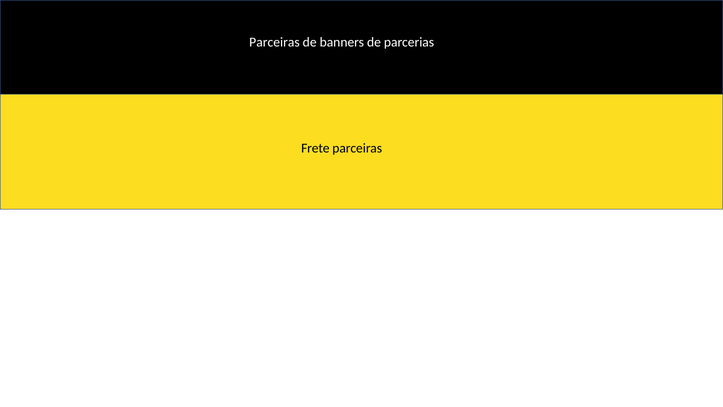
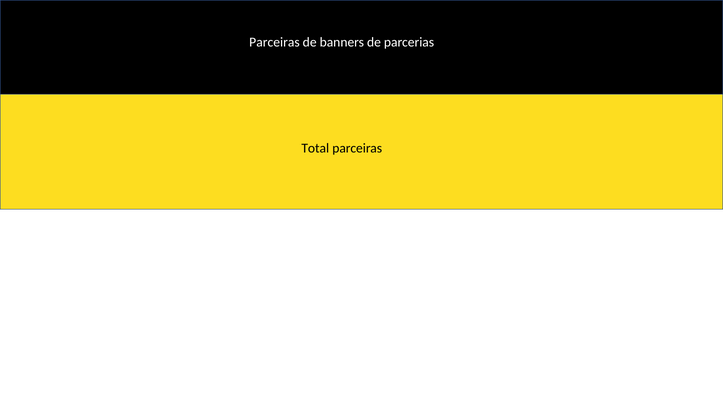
Frete: Frete -> Total
